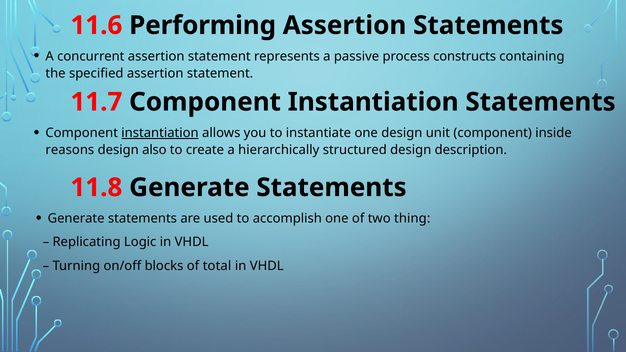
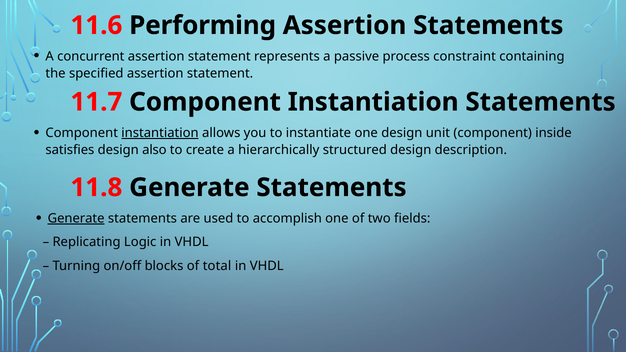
constructs: constructs -> constraint
reasons: reasons -> satisfies
Generate at (76, 218) underline: none -> present
thing: thing -> fields
